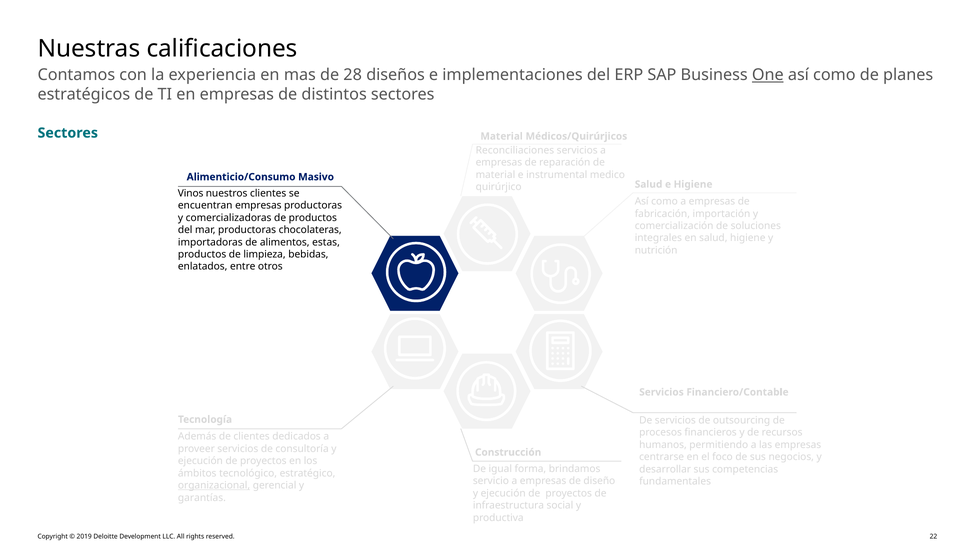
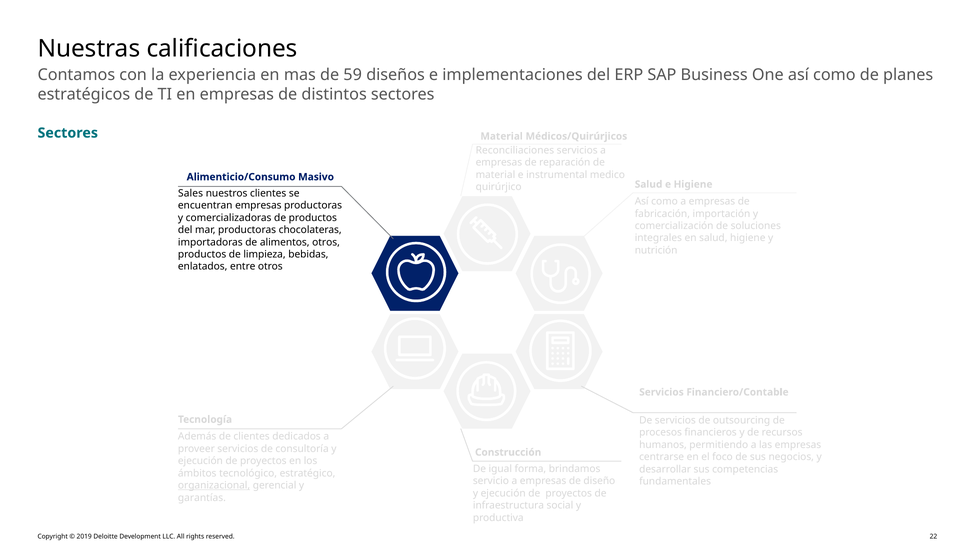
28: 28 -> 59
One underline: present -> none
Vinos: Vinos -> Sales
alimentos estas: estas -> otros
